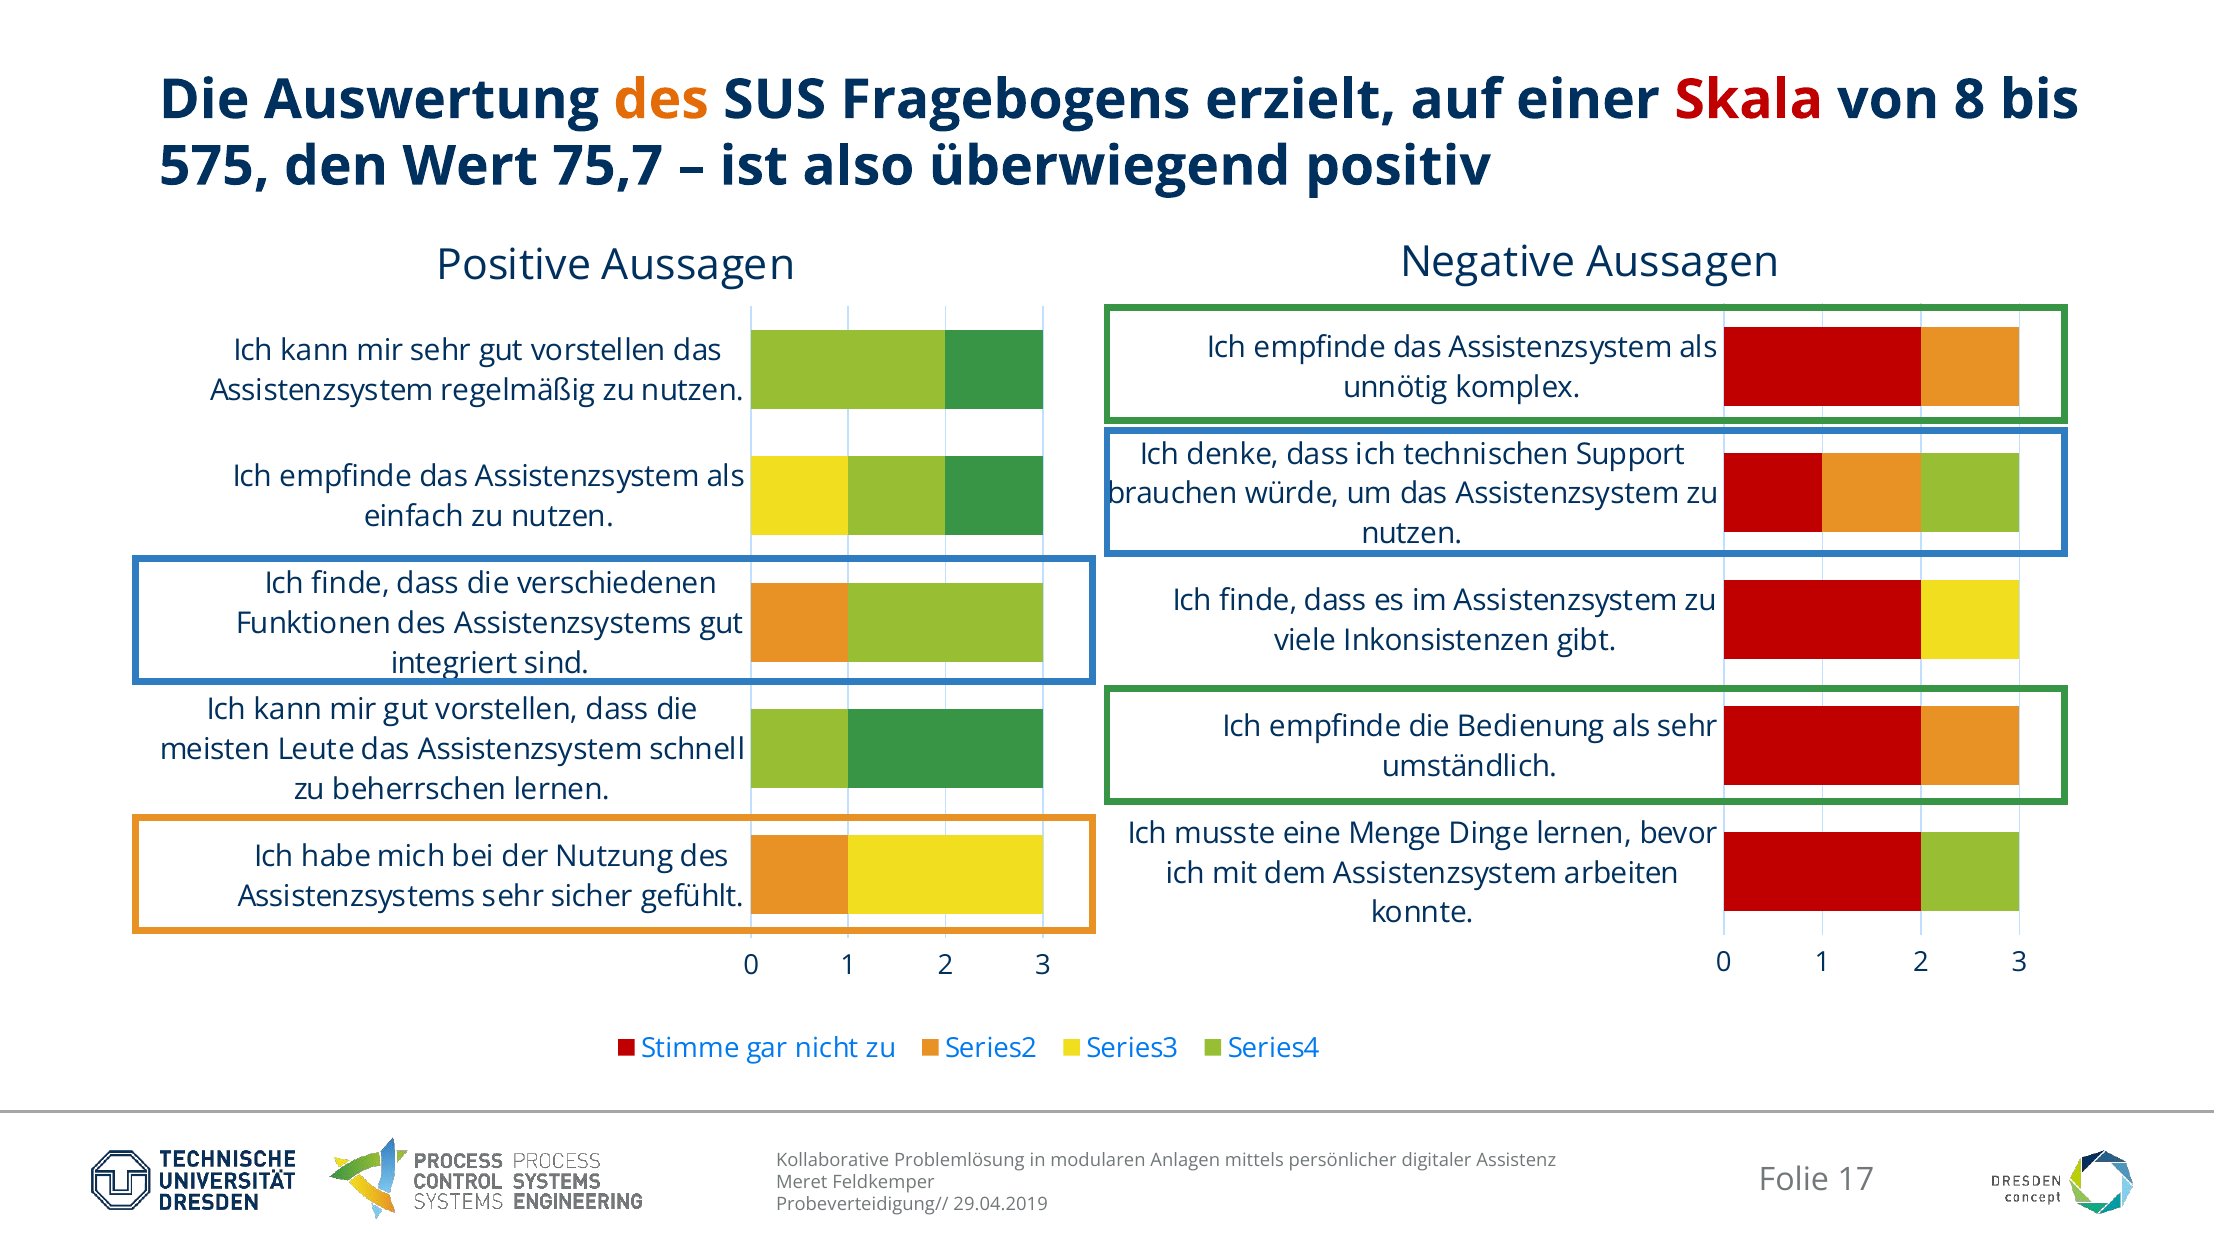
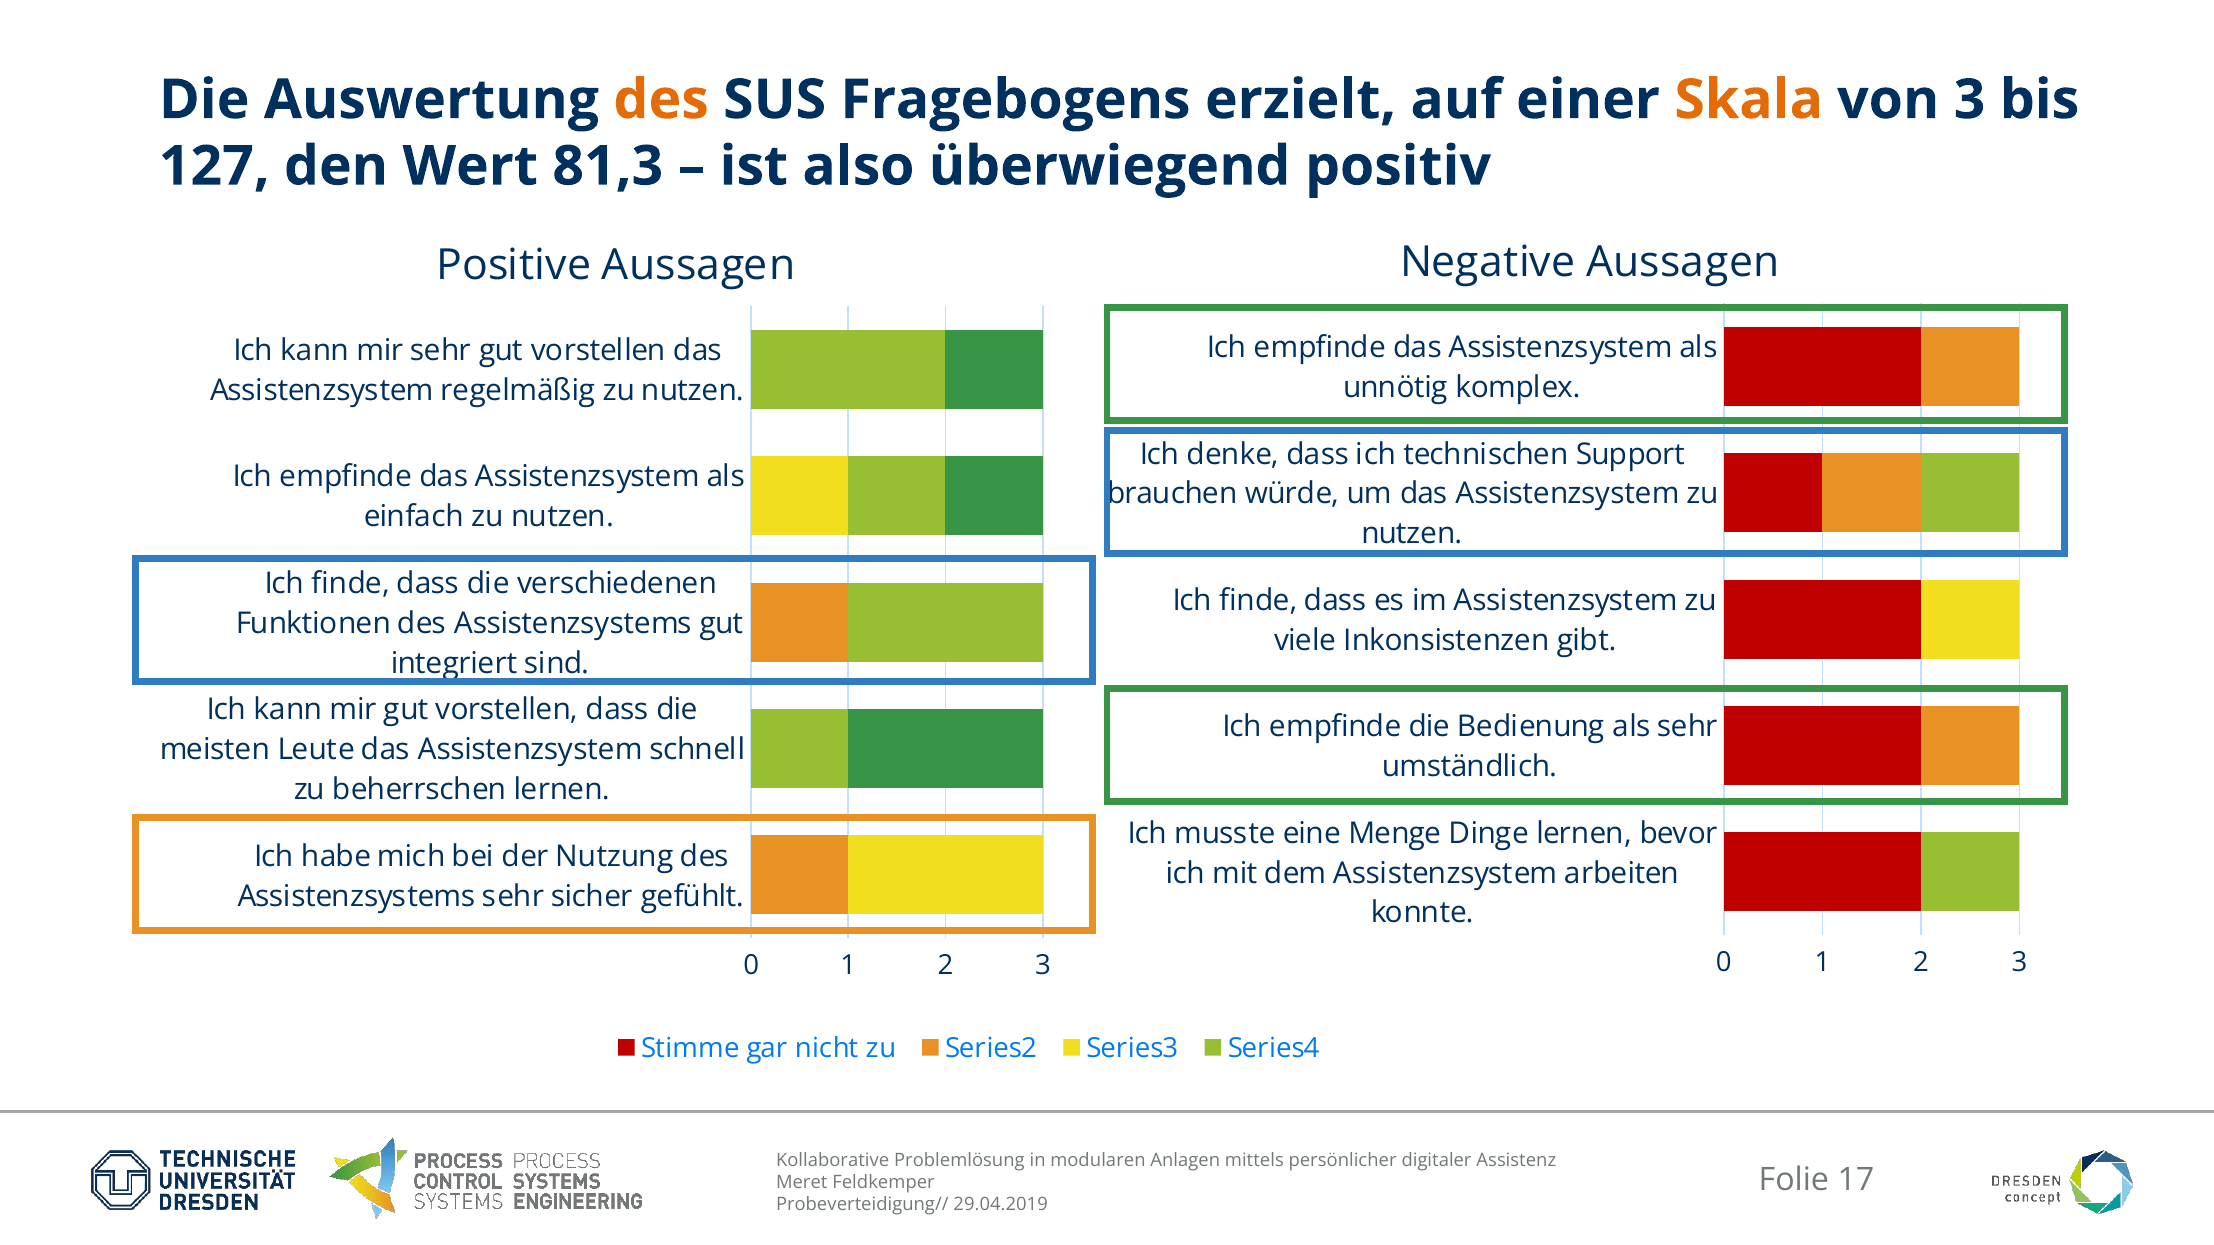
Skala colour: red -> orange
von 8: 8 -> 3
575: 575 -> 127
75,7: 75,7 -> 81,3
